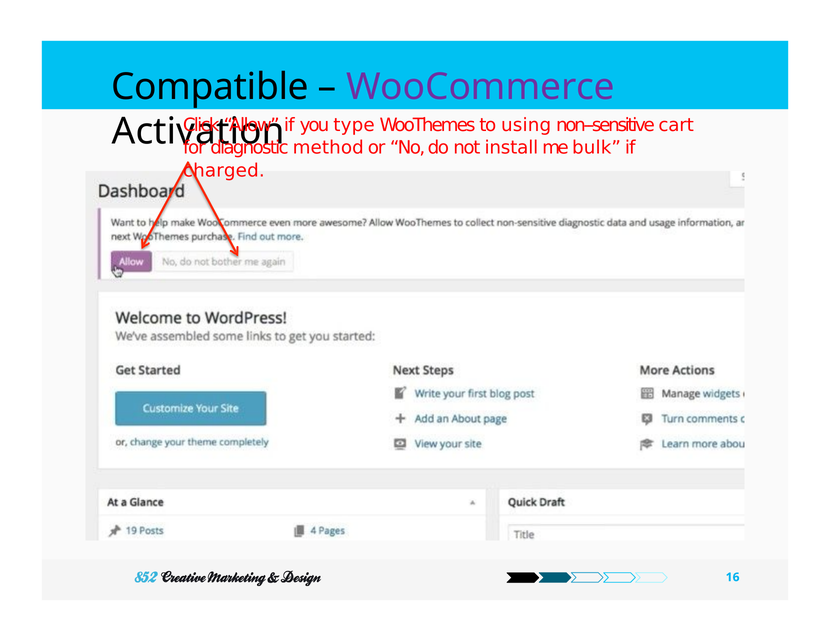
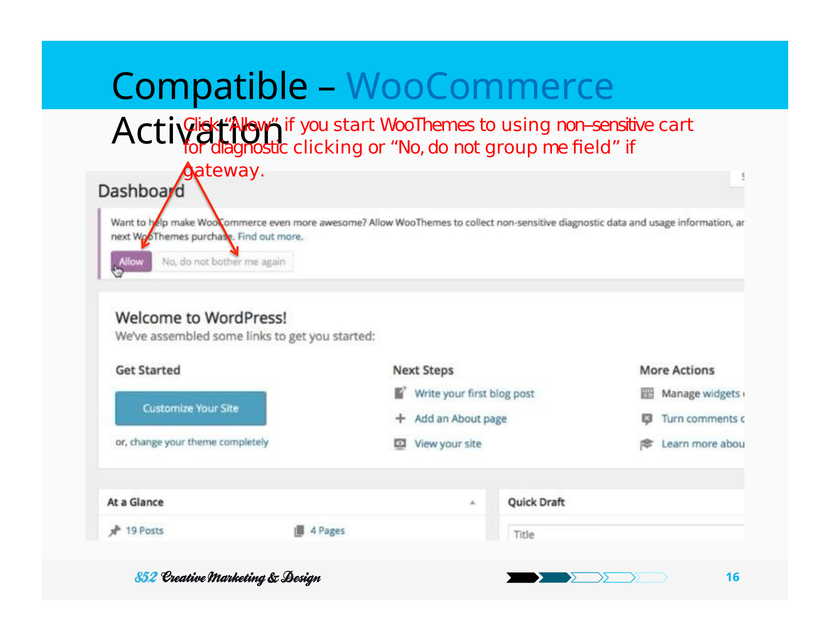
WooCommerce colour: purple -> blue
type: type -> start
method: method -> clicking
install: install -> group
bulk: bulk -> ﬁeld
charged: charged -> gateway
